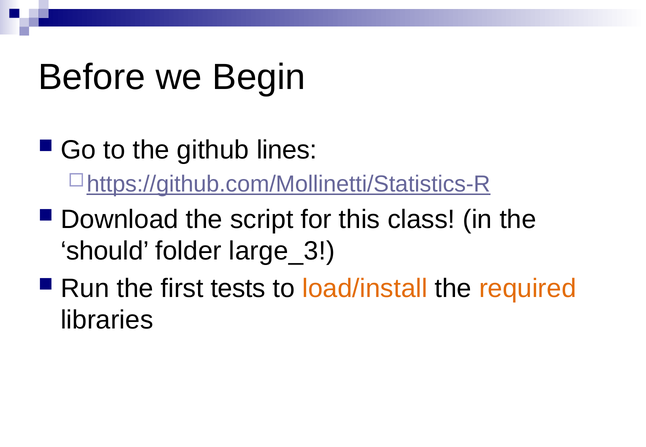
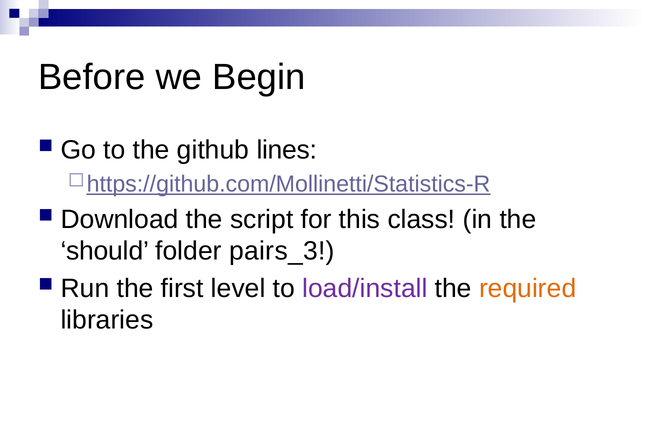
large_3: large_3 -> pairs_3
tests: tests -> level
load/install colour: orange -> purple
